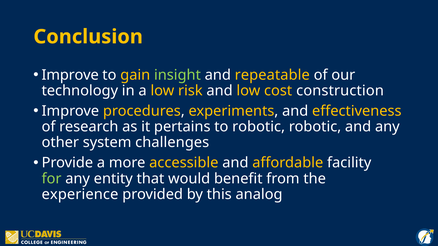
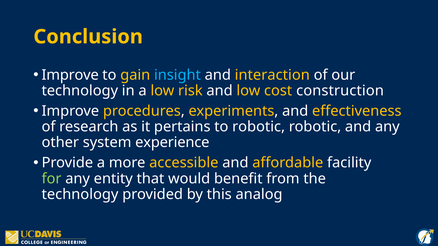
insight colour: light green -> light blue
repeatable: repeatable -> interaction
challenges: challenges -> experience
experience at (80, 195): experience -> technology
